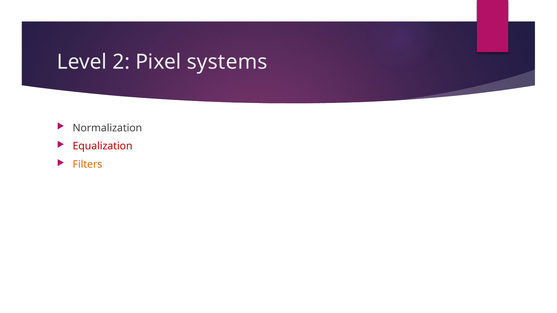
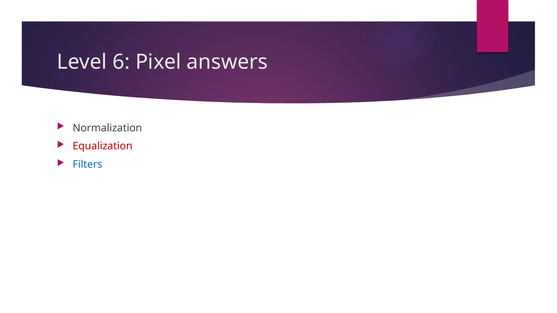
2: 2 -> 6
systems: systems -> answers
Filters colour: orange -> blue
